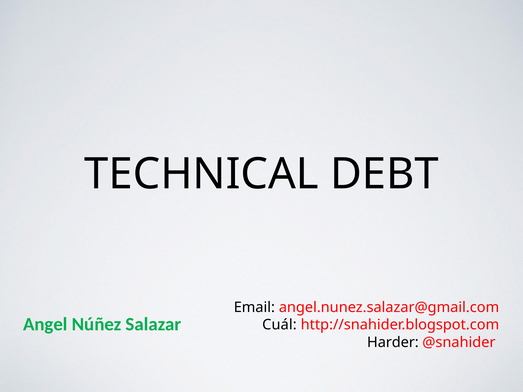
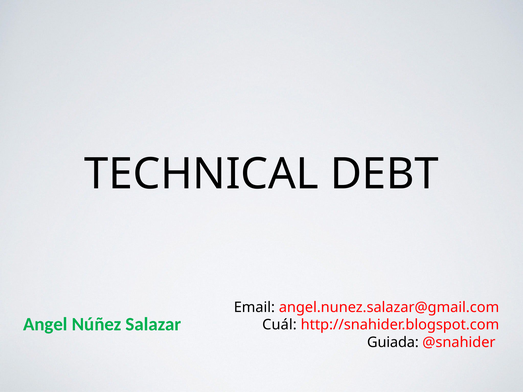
Harder: Harder -> Guiada
